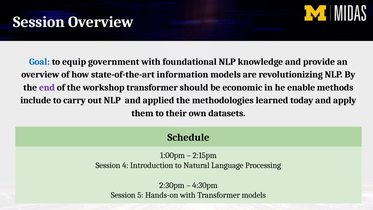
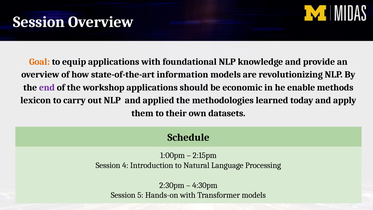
Goal colour: blue -> orange
equip government: government -> applications
workshop transformer: transformer -> applications
include: include -> lexicon
